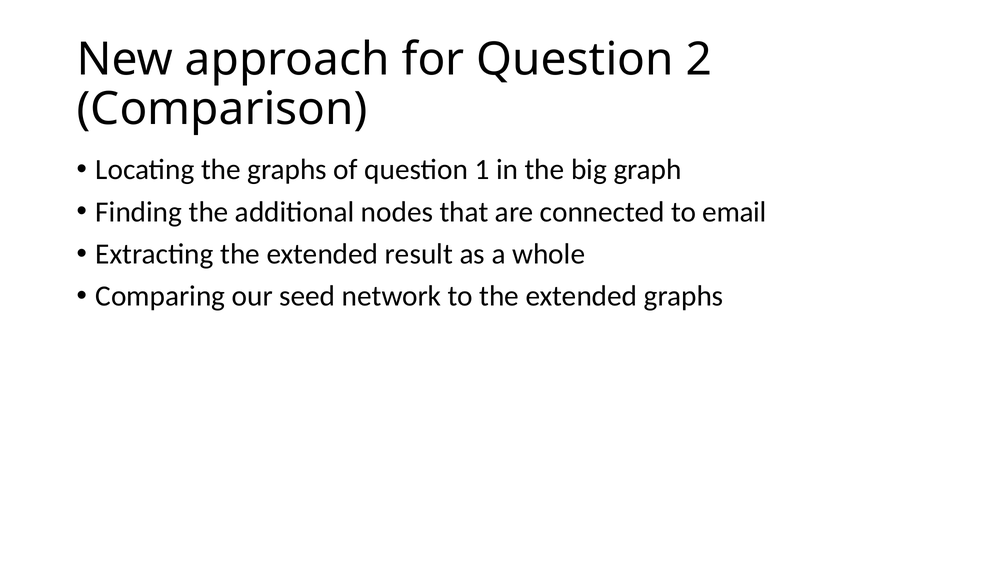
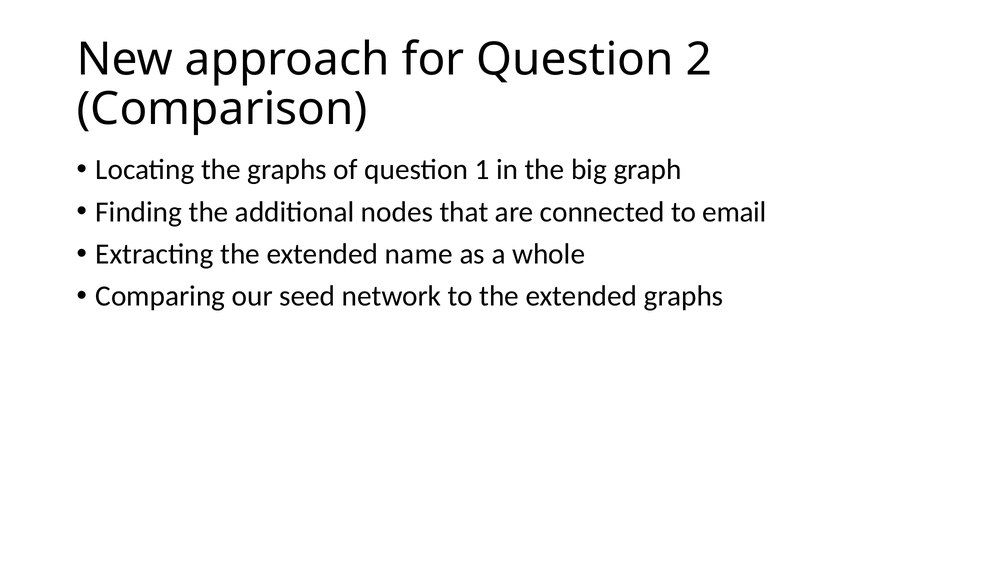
result: result -> name
